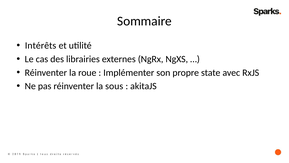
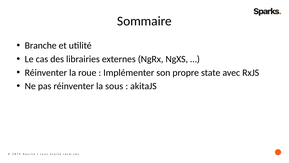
Intérêts: Intérêts -> Branche
